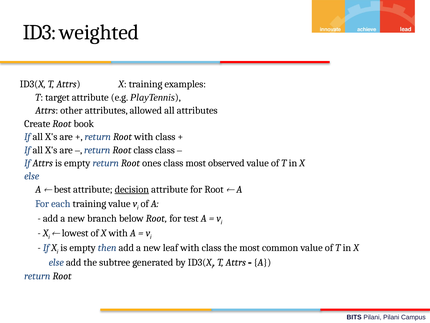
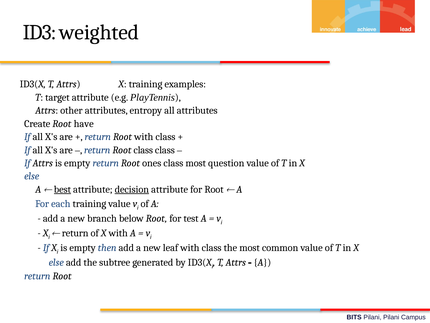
allowed: allowed -> entropy
book: book -> have
observed: observed -> question
best underline: none -> present
lowest at (75, 233): lowest -> return
